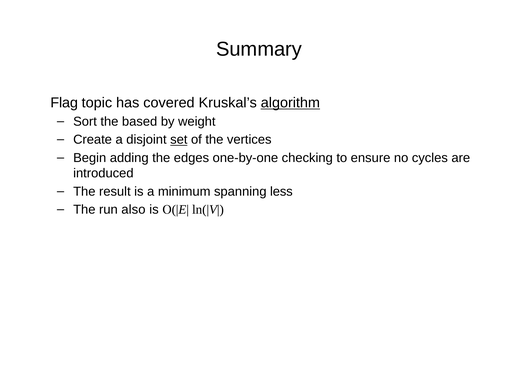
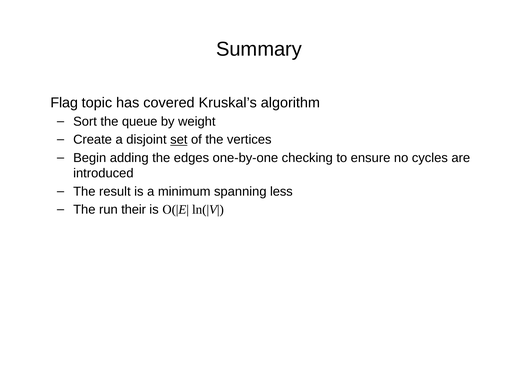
algorithm underline: present -> none
based: based -> queue
also: also -> their
